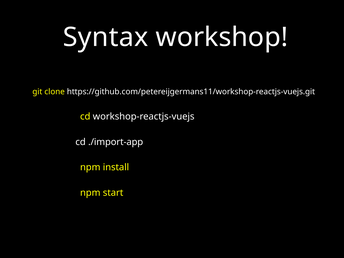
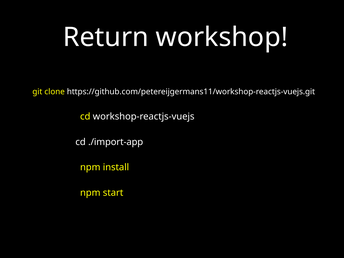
Syntax: Syntax -> Return
